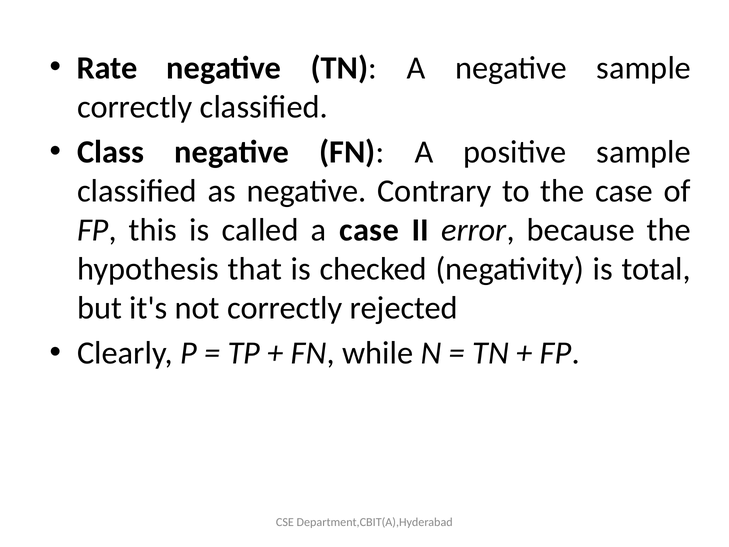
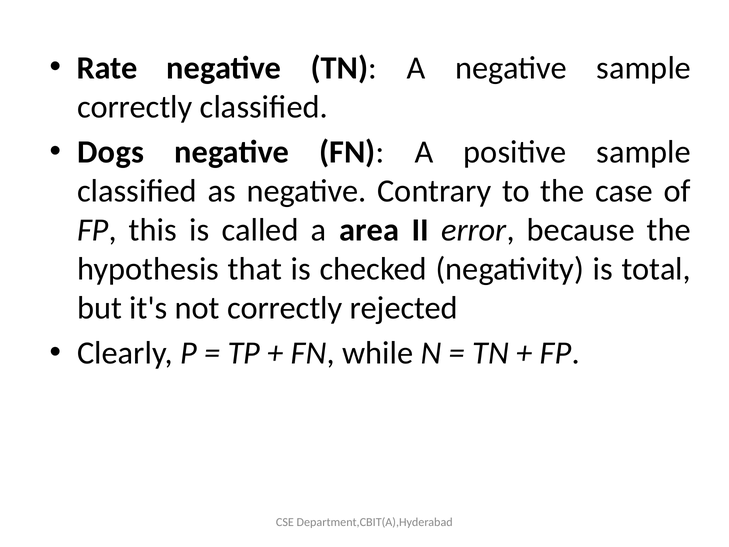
Class: Class -> Dogs
a case: case -> area
